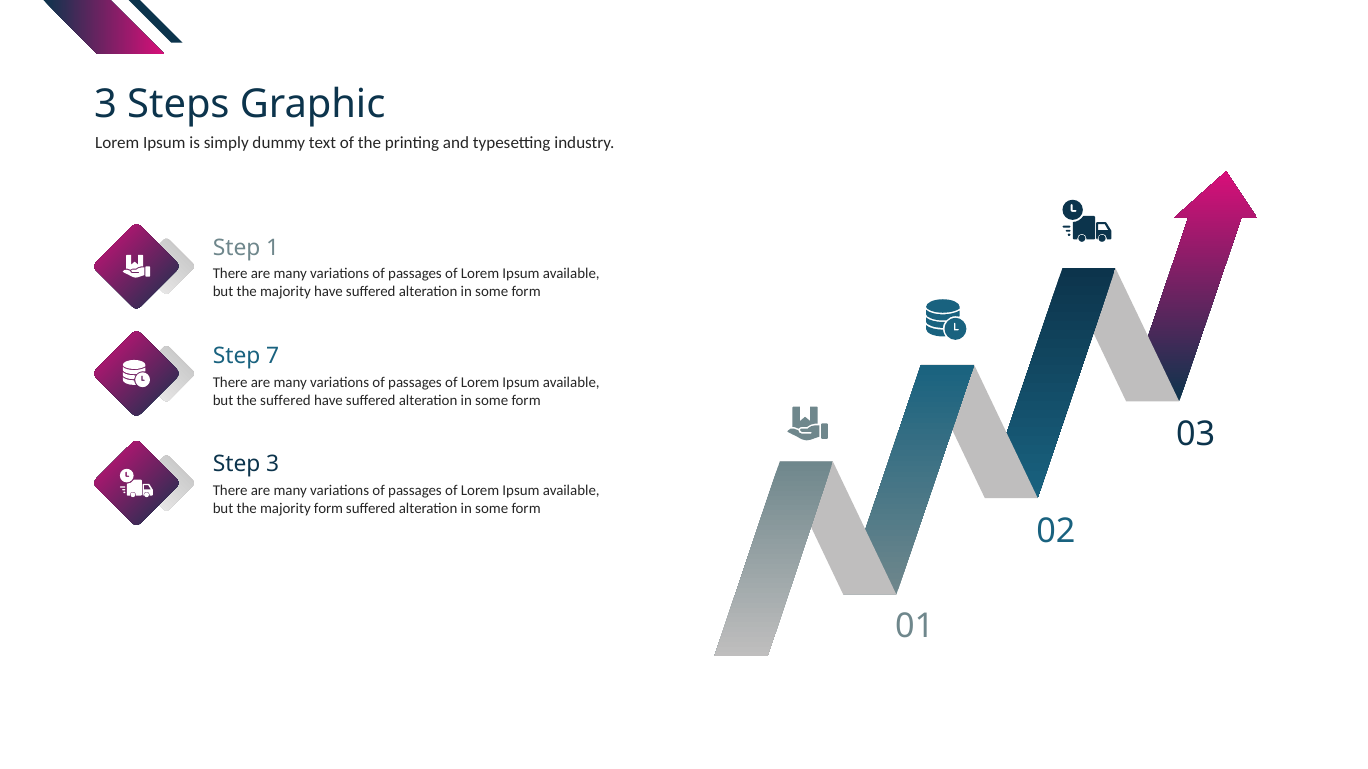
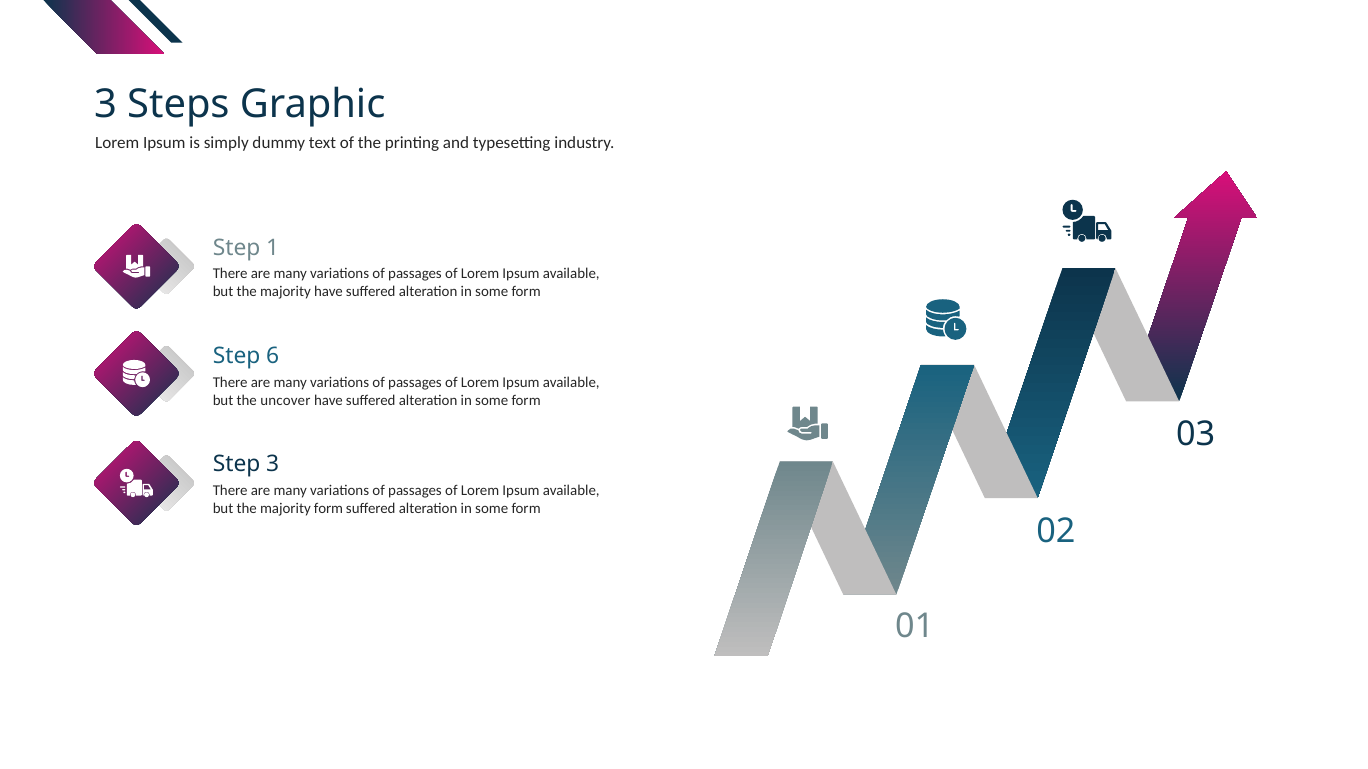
7: 7 -> 6
the suffered: suffered -> uncover
